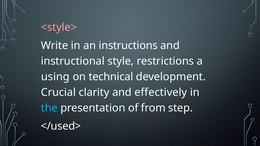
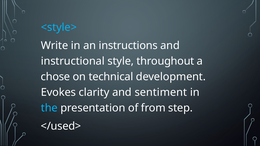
<style> colour: pink -> light blue
restrictions: restrictions -> throughout
using: using -> chose
Crucial: Crucial -> Evokes
effectively: effectively -> sentiment
